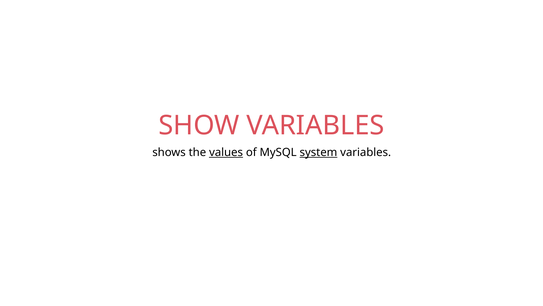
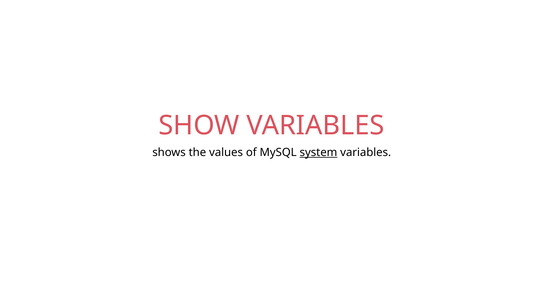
values underline: present -> none
